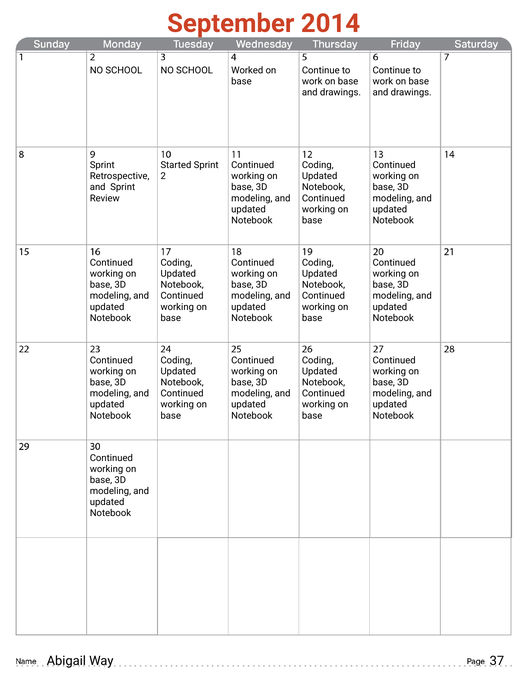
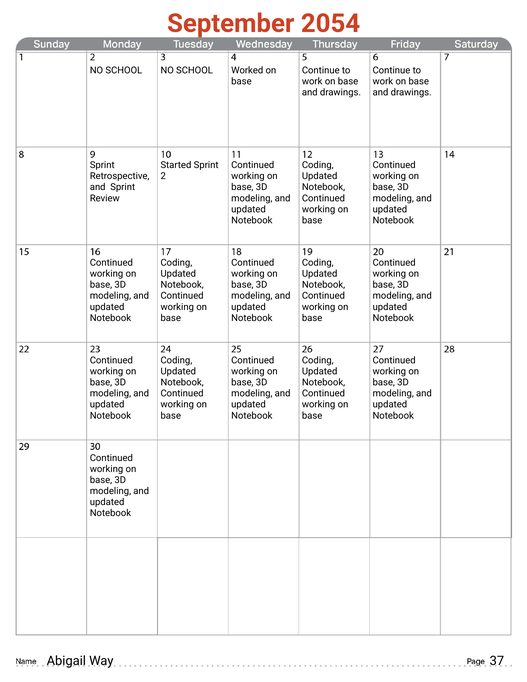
2014: 2014 -> 2054
